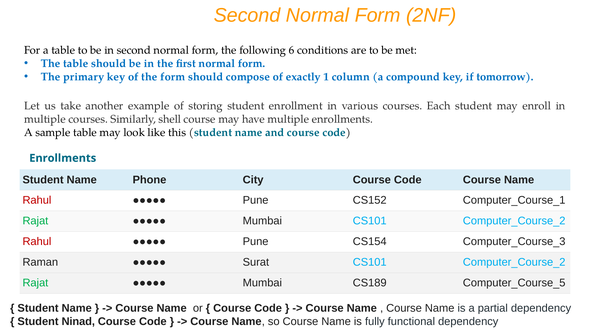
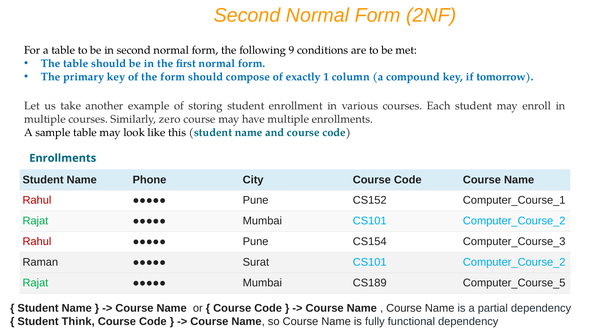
6: 6 -> 9
shell: shell -> zero
Ninad: Ninad -> Think
